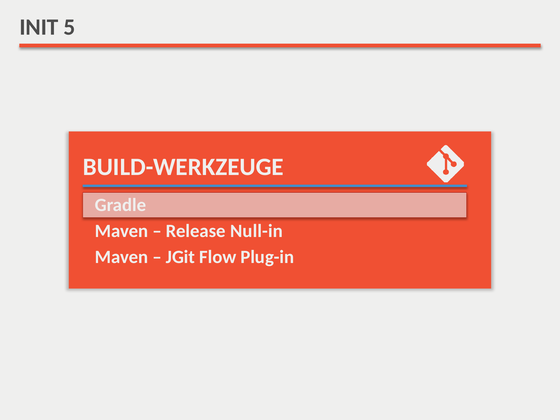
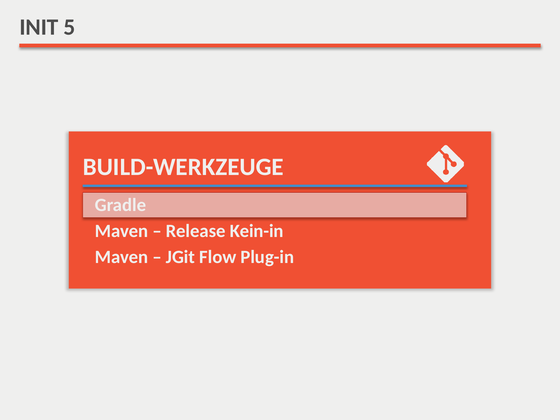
Null-in: Null-in -> Kein-in
